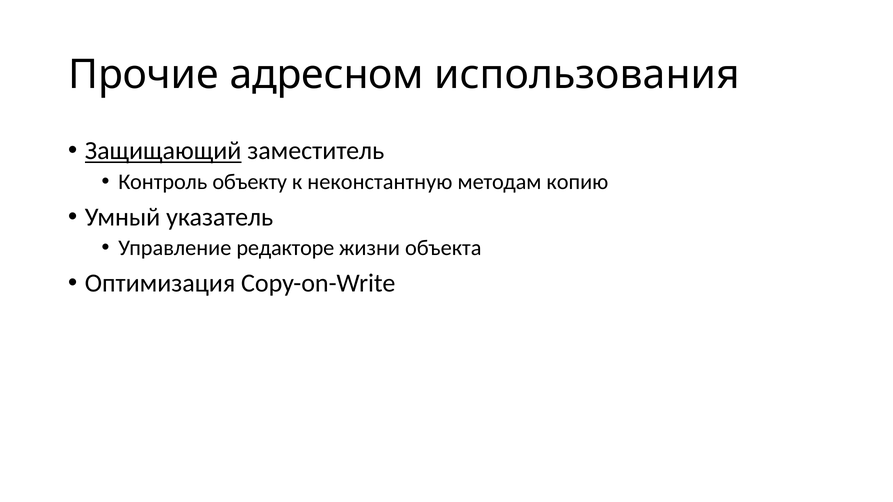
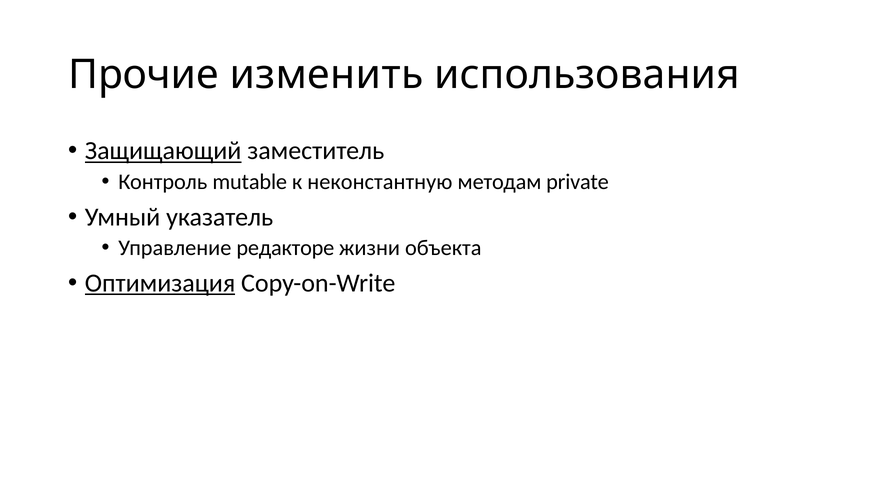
адресном: адресном -> изменить
объекту: объекту -> mutable
копию: копию -> private
Оптимизация underline: none -> present
